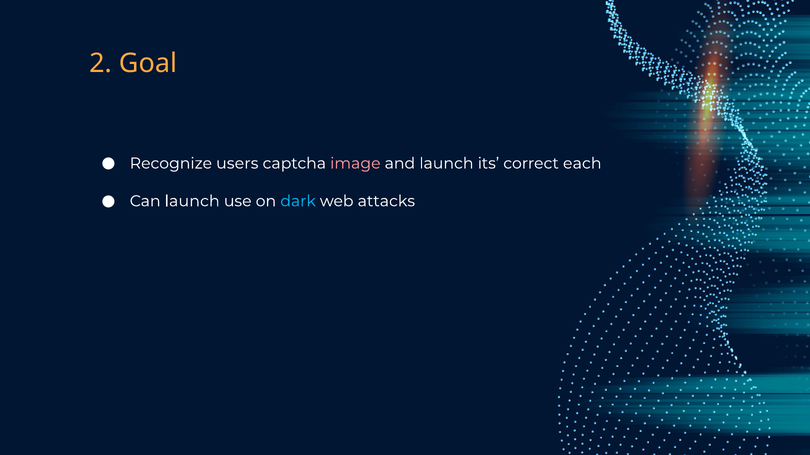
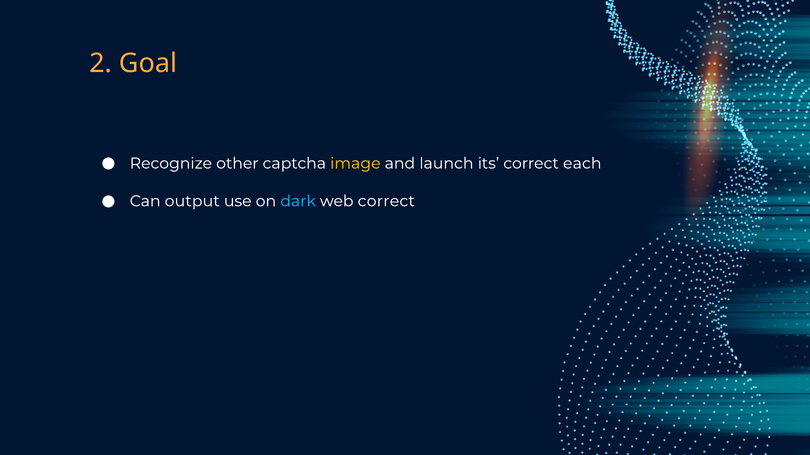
users: users -> other
image colour: pink -> yellow
Can launch: launch -> output
web attacks: attacks -> correct
